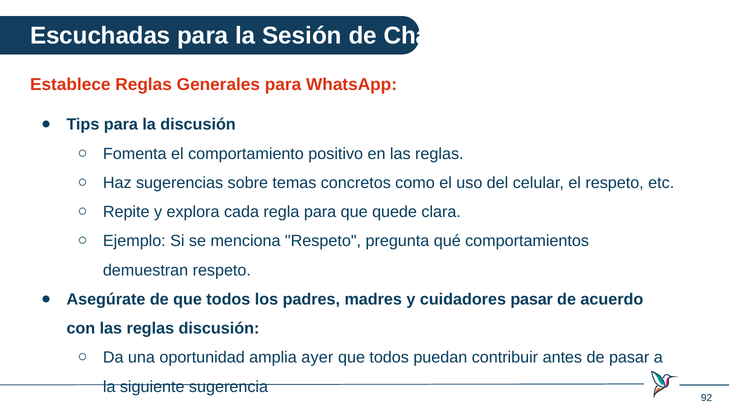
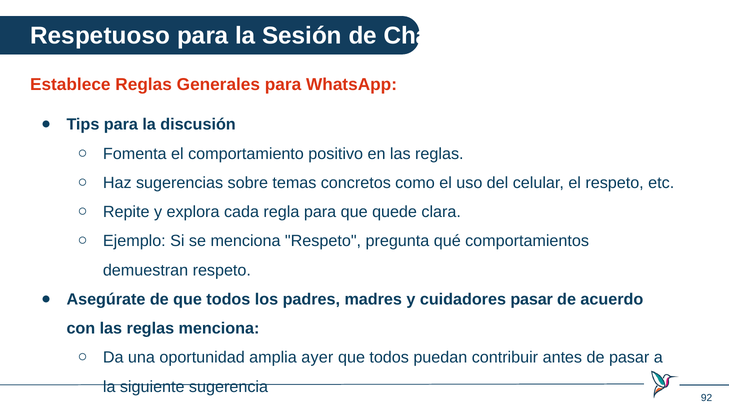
Escuchadas: Escuchadas -> Respetuoso
reglas discusión: discusión -> menciona
